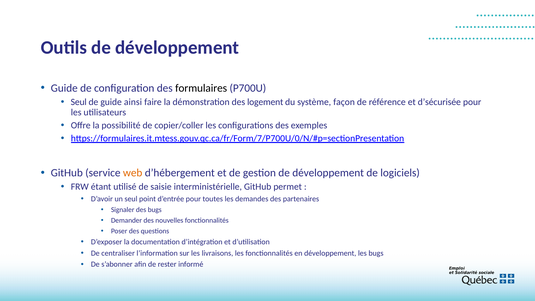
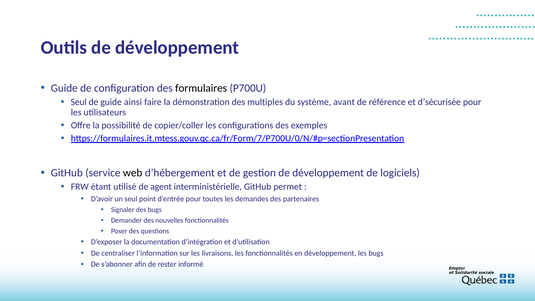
logement: logement -> multiples
façon: façon -> avant
web colour: orange -> black
saisie: saisie -> agent
